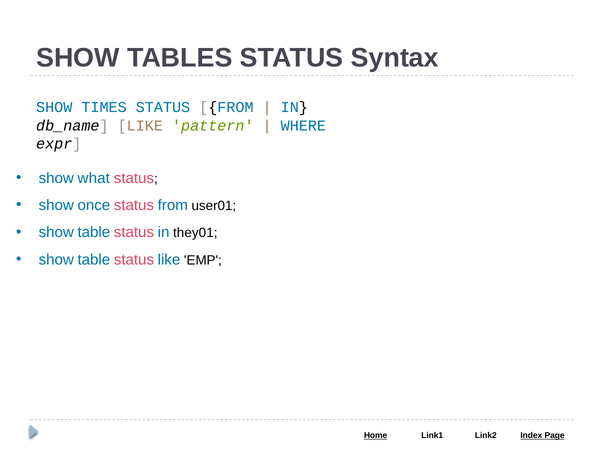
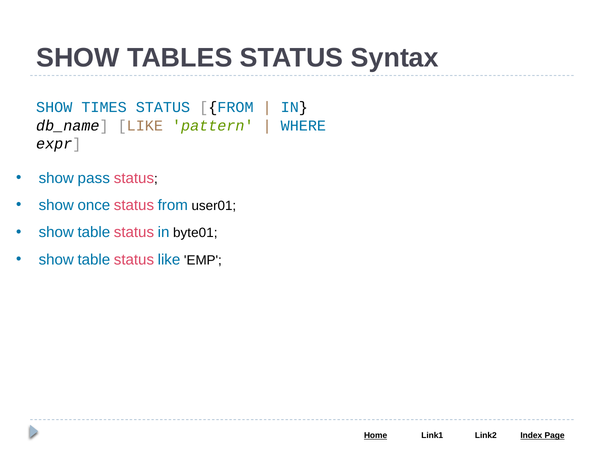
what: what -> pass
they01: they01 -> byte01
